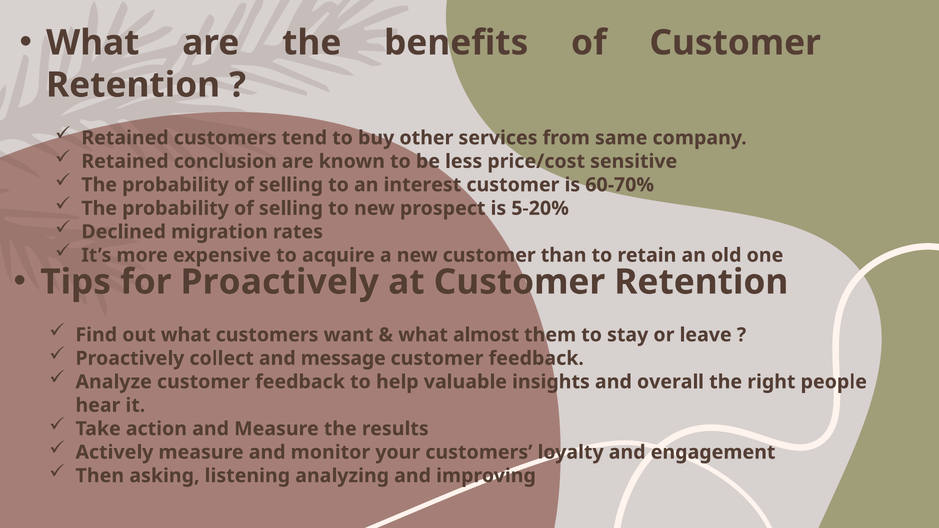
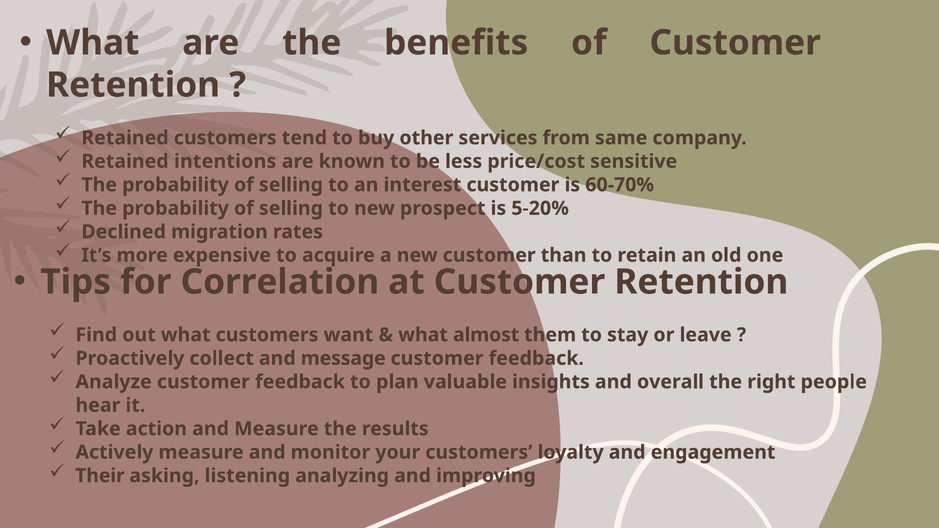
conclusion: conclusion -> intentions
for Proactively: Proactively -> Correlation
help: help -> plan
Then: Then -> Their
